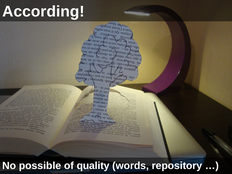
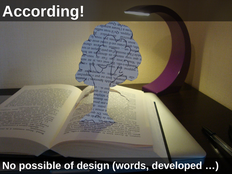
quality: quality -> design
repository: repository -> developed
